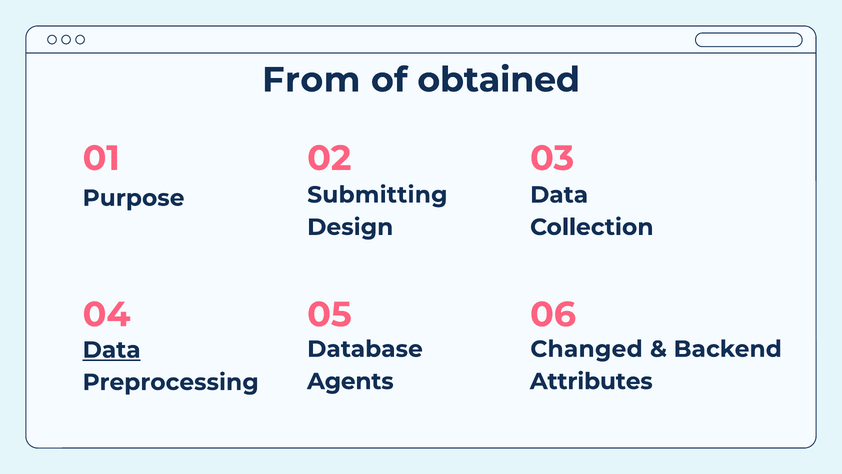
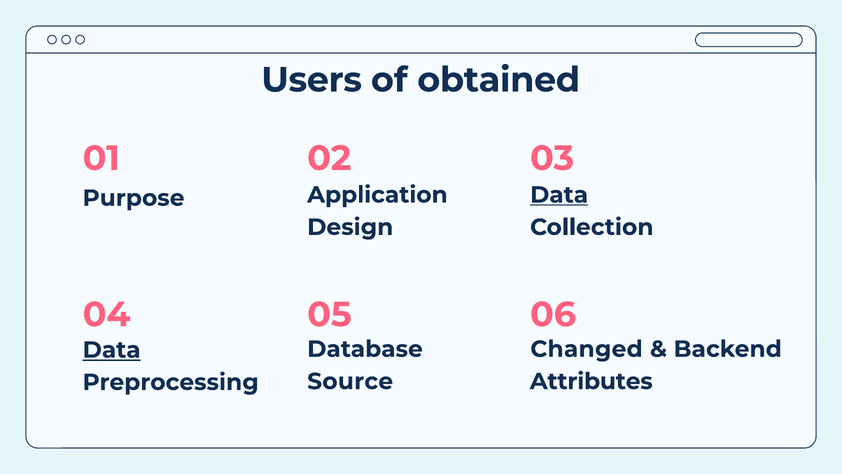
From: From -> Users
Data at (559, 195) underline: none -> present
Submitting: Submitting -> Application
Agents: Agents -> Source
